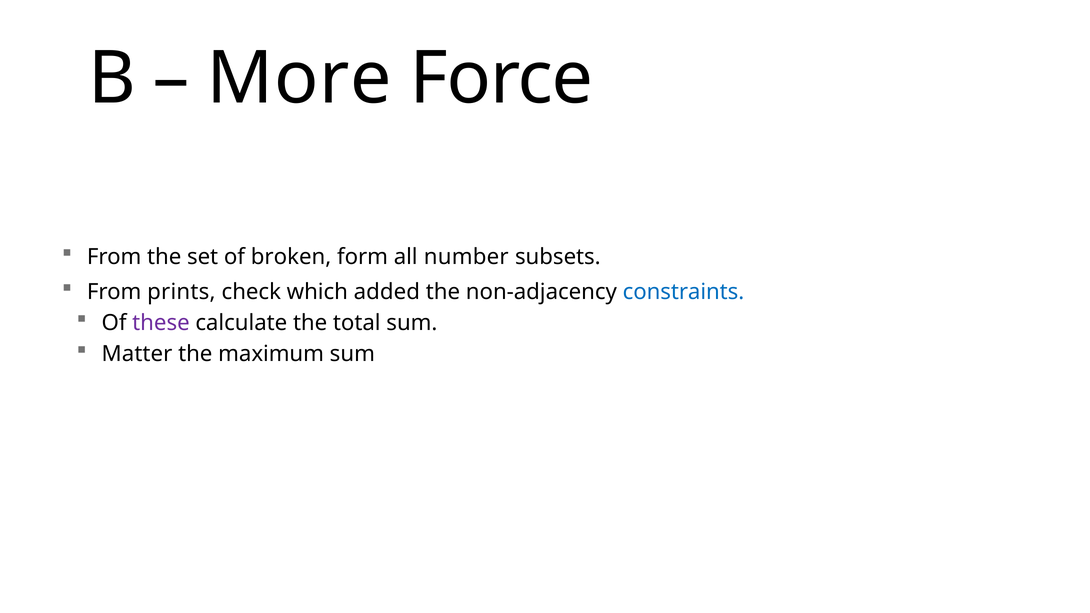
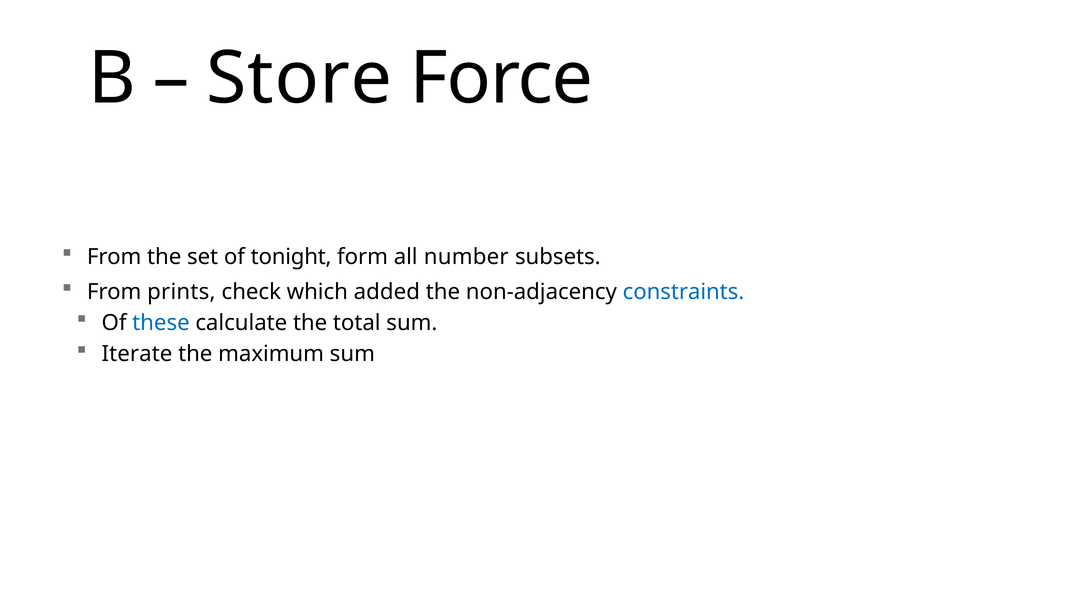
More: More -> Store
broken: broken -> tonight
these colour: purple -> blue
Matter: Matter -> Iterate
